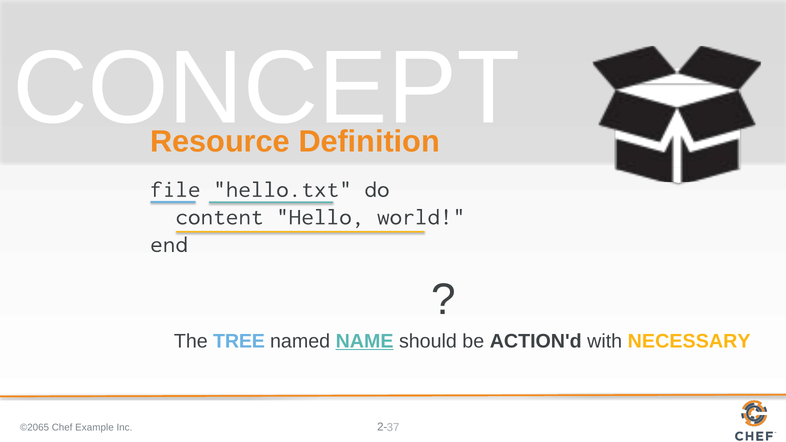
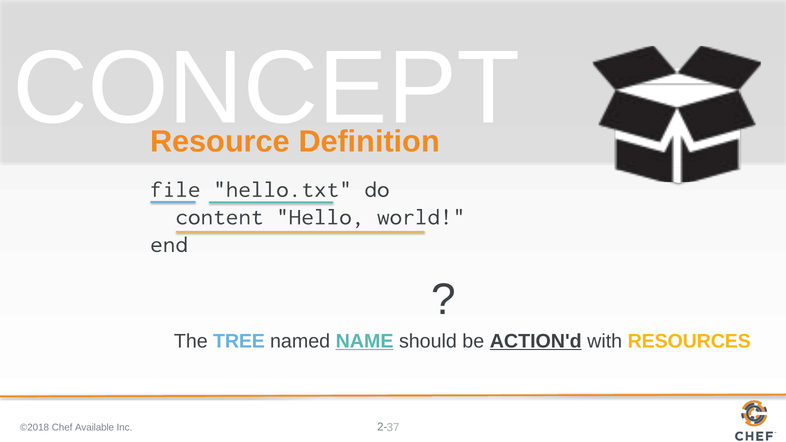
ACTION'd underline: none -> present
NECESSARY: NECESSARY -> RESOURCES
©2065: ©2065 -> ©2018
Example: Example -> Available
